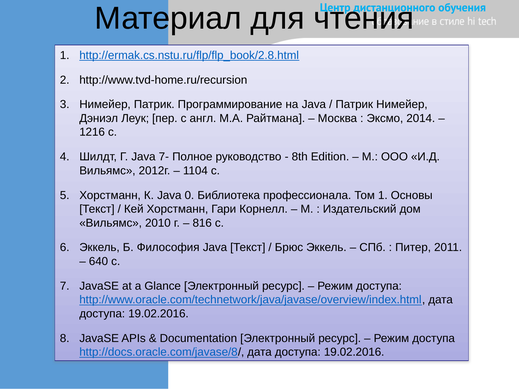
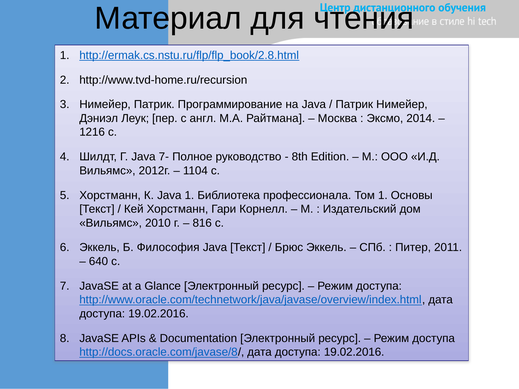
Java 0: 0 -> 1
